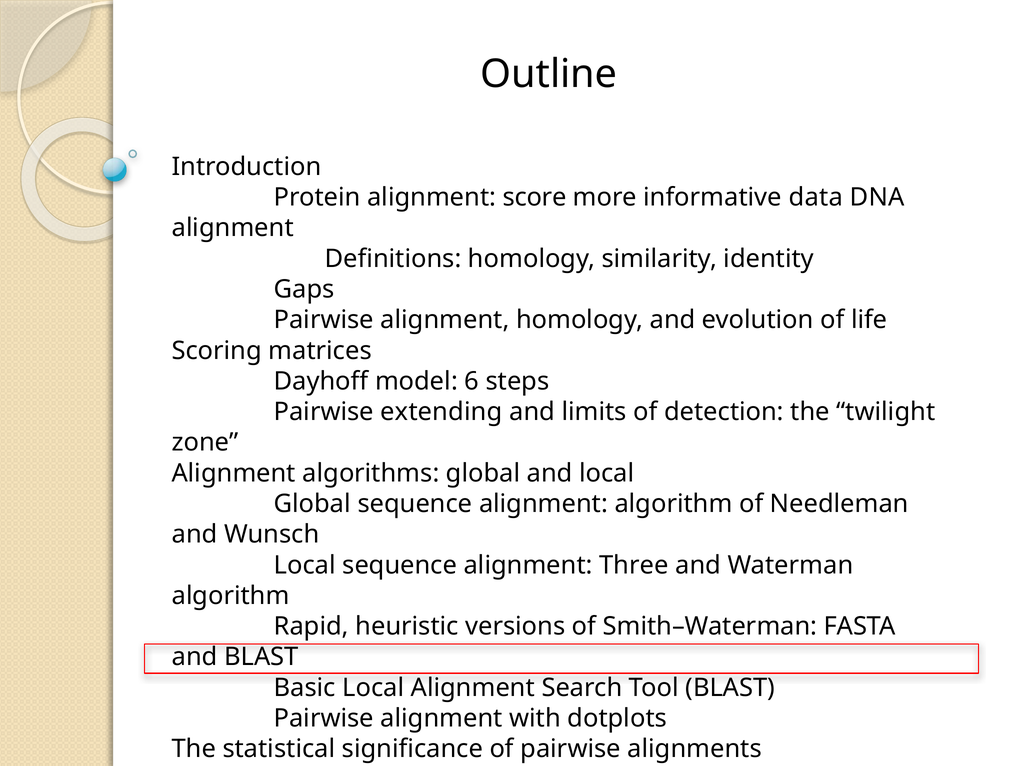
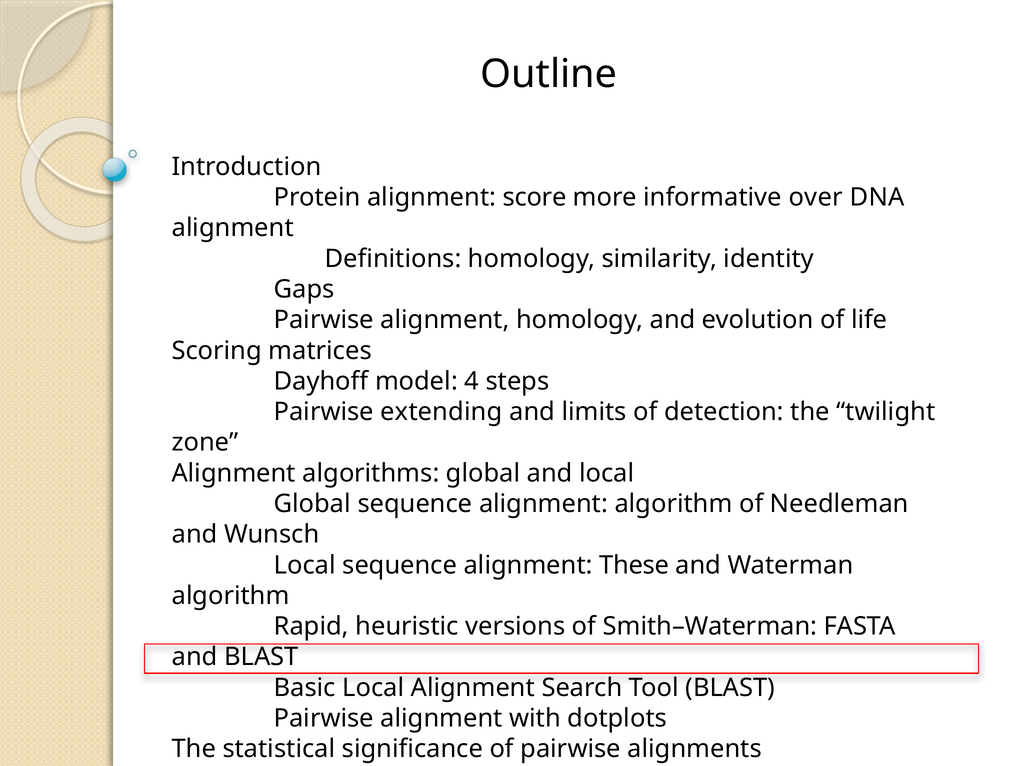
data: data -> over
6: 6 -> 4
Three: Three -> These
